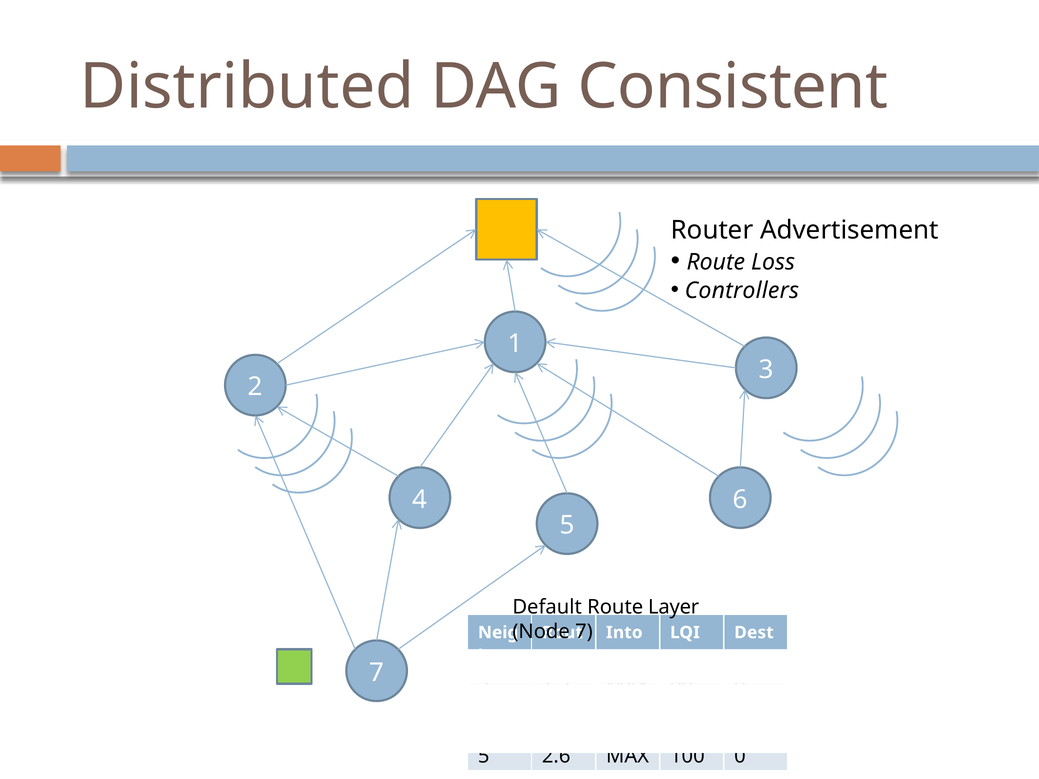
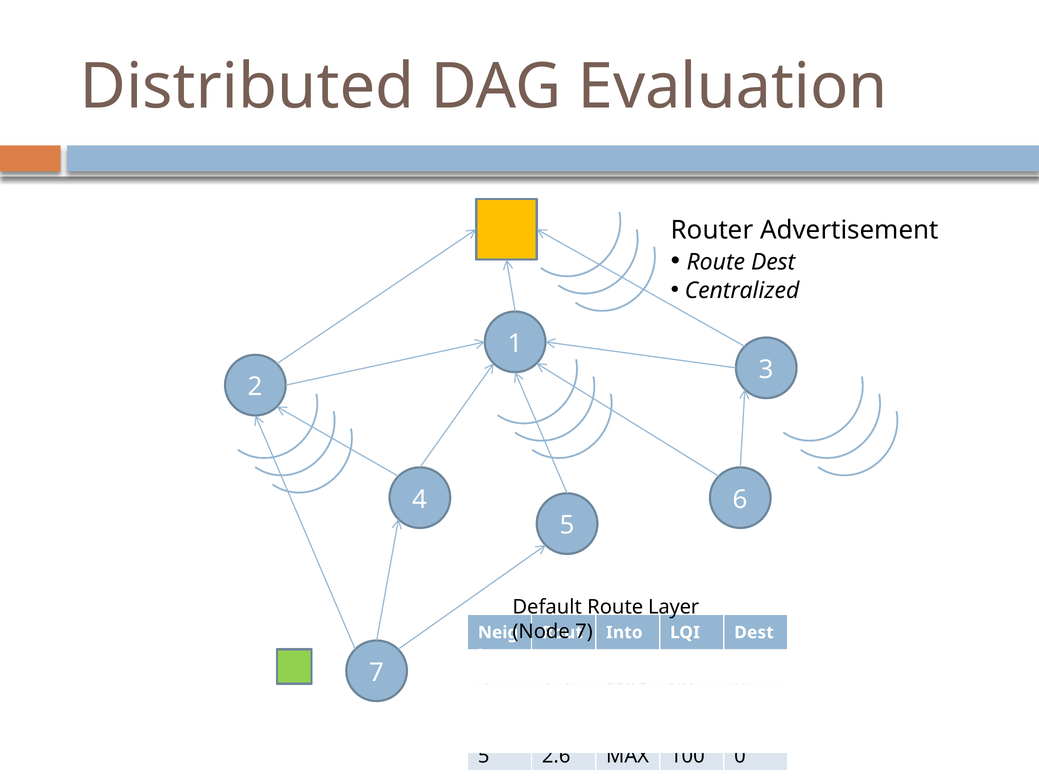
Consistent: Consistent -> Evaluation
Route Loss: Loss -> Dest
Controllers: Controllers -> Centralized
